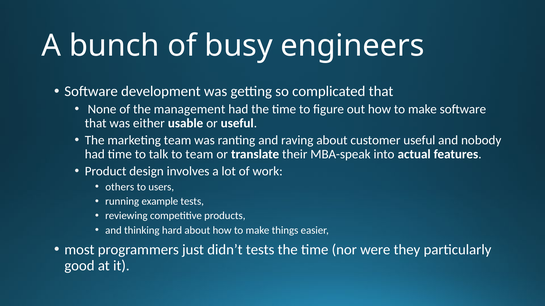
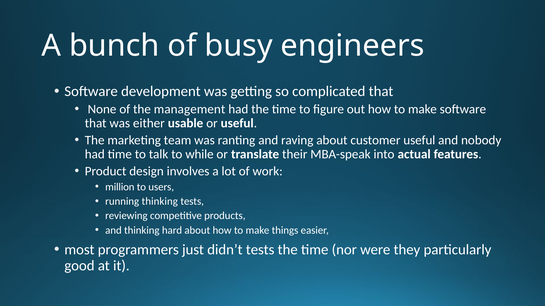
to team: team -> while
others: others -> million
running example: example -> thinking
